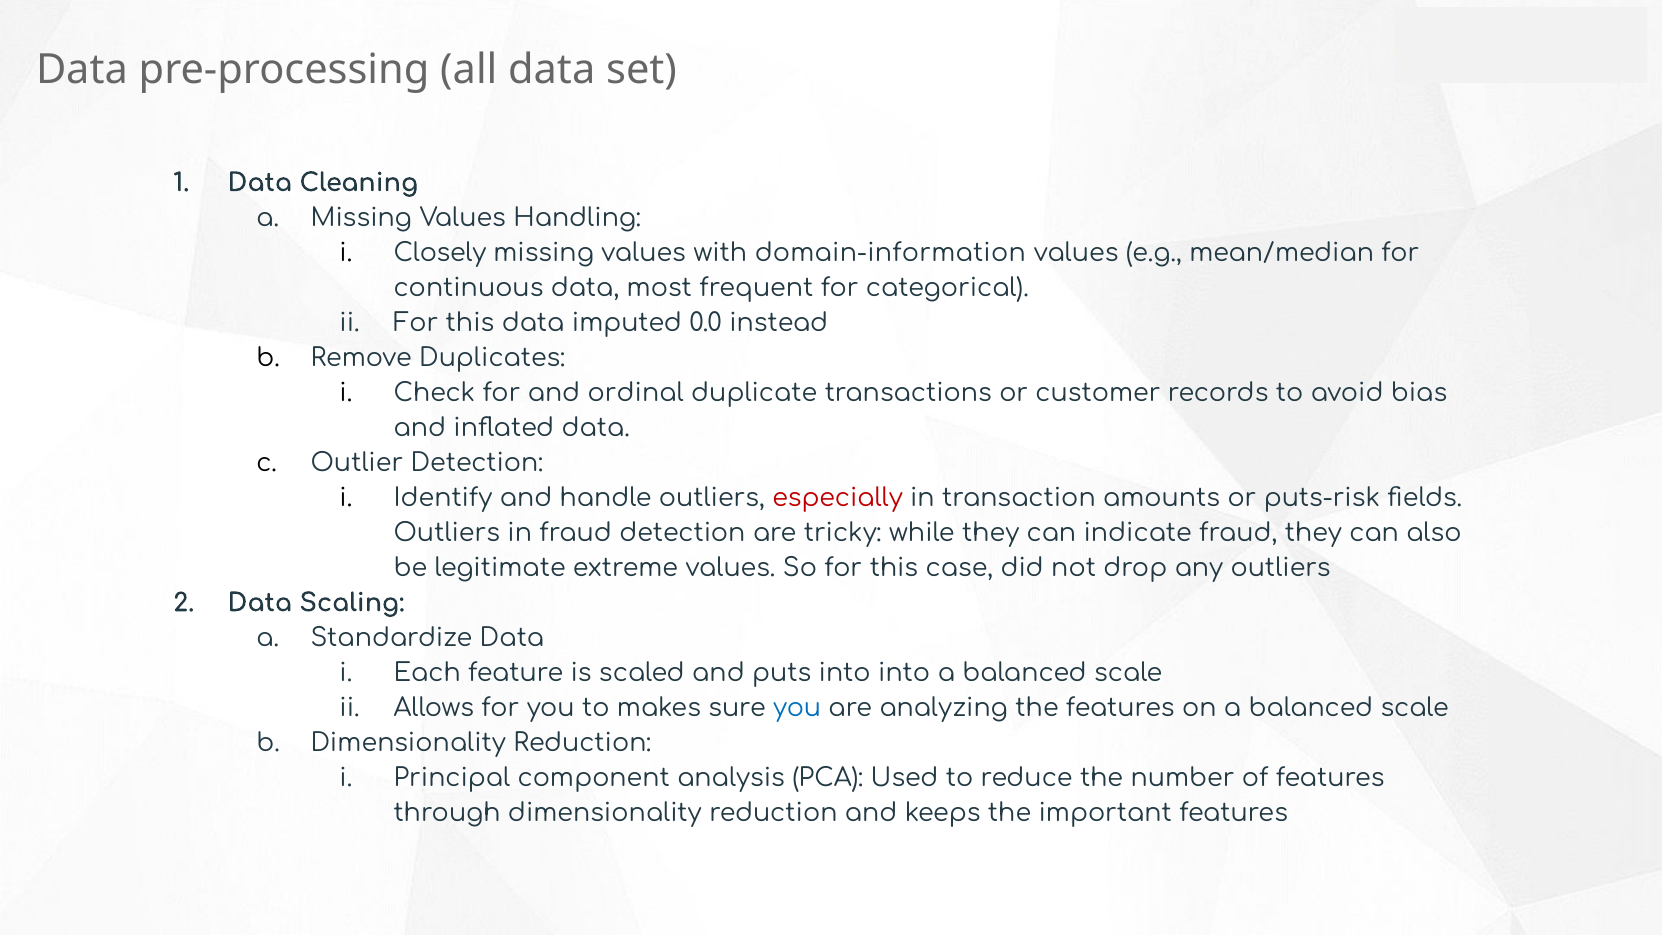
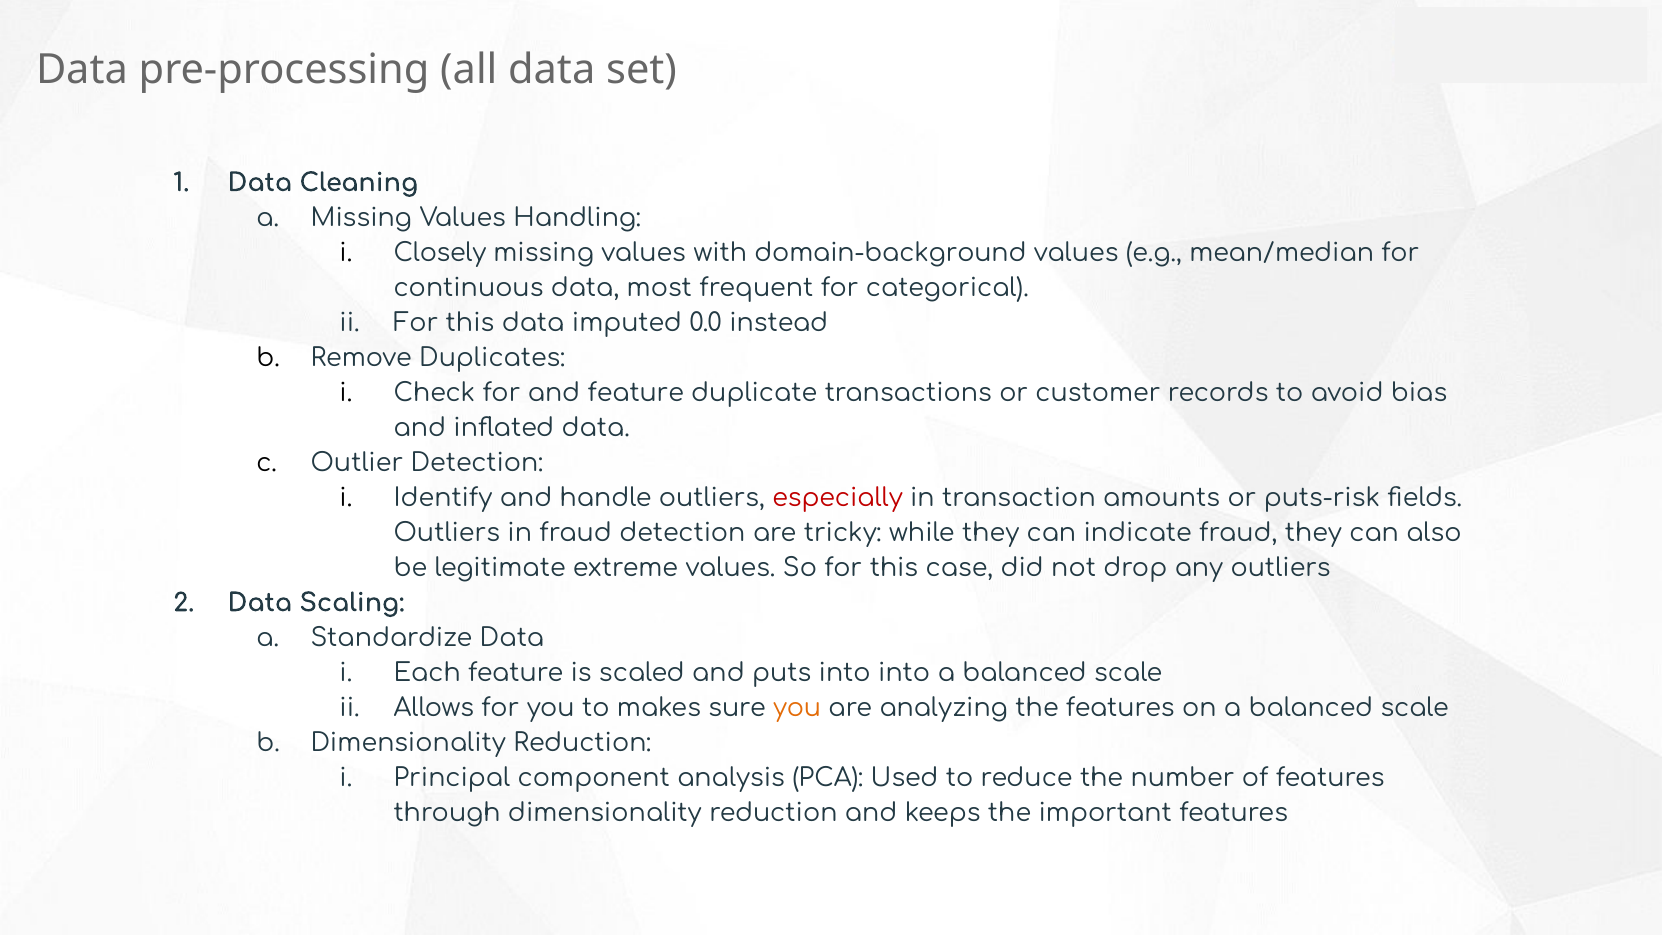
domain-information: domain-information -> domain-background
and ordinal: ordinal -> feature
you at (797, 708) colour: blue -> orange
